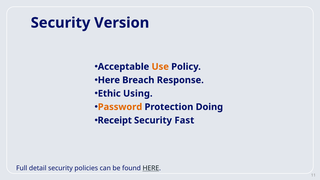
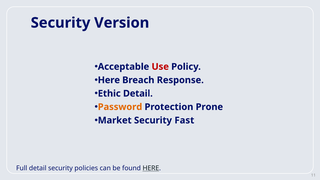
Use colour: orange -> red
Ethic Using: Using -> Detail
Doing: Doing -> Prone
Receipt: Receipt -> Market
